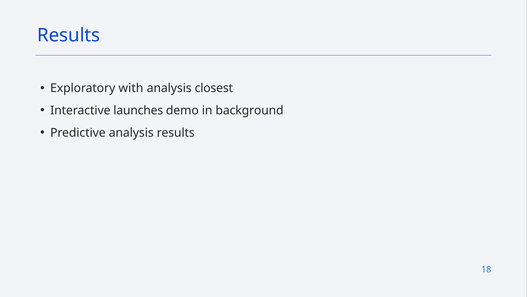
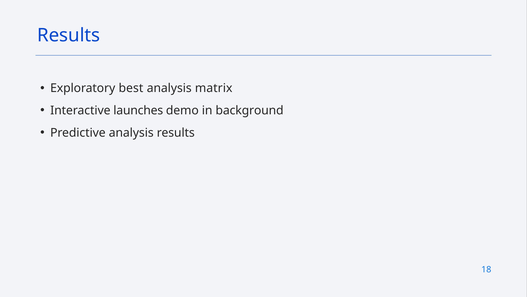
with: with -> best
closest: closest -> matrix
